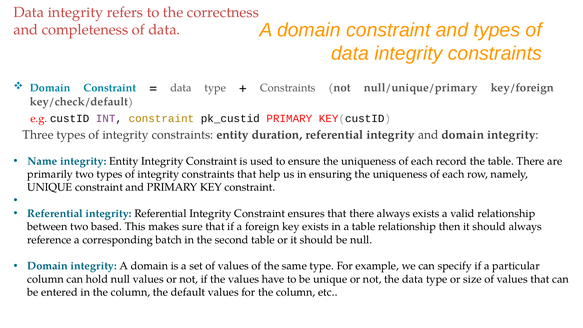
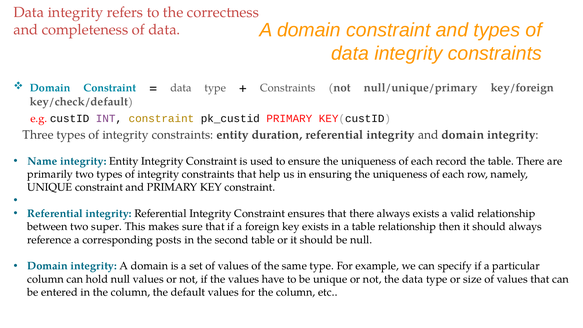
based: based -> super
batch: batch -> posts
